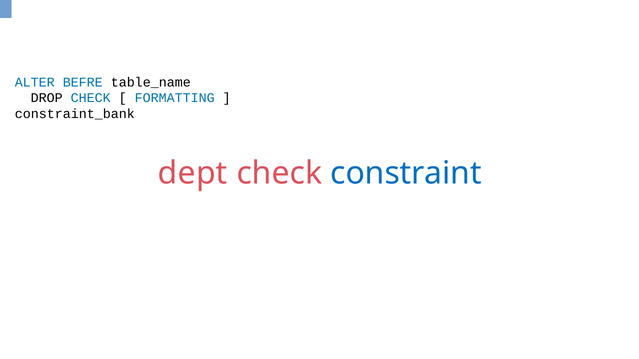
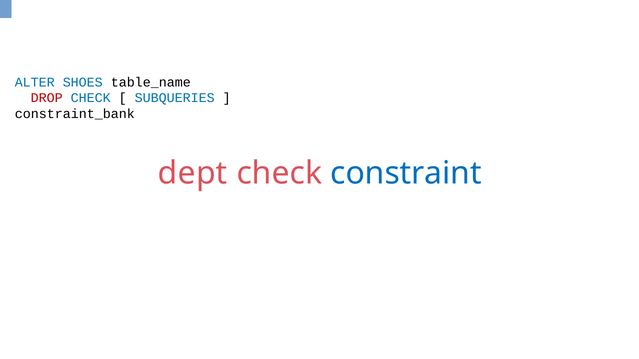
BEFRE: BEFRE -> SHOES
DROP colour: black -> red
FORMATTING: FORMATTING -> SUBQUERIES
